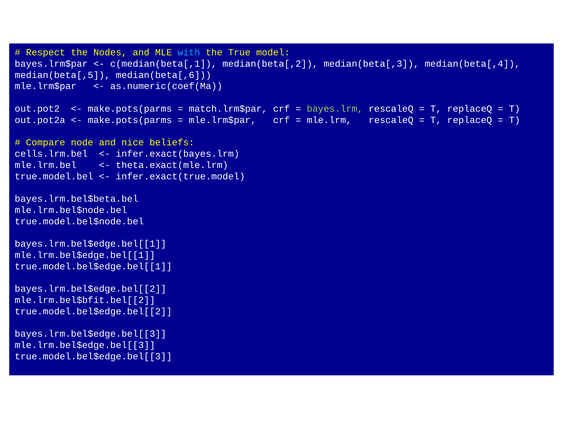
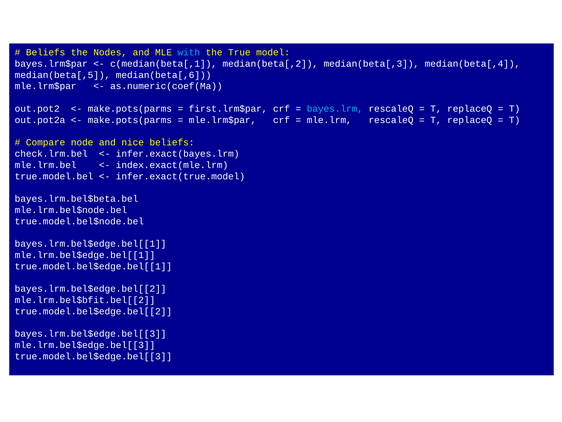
Respect at (46, 52): Respect -> Beliefs
match.lrm$par: match.lrm$par -> first.lrm$par
bayes.lrm colour: light green -> light blue
cells.lrm.bel: cells.lrm.bel -> check.lrm.bel
theta.exact(mle.lrm: theta.exact(mle.lrm -> index.exact(mle.lrm
